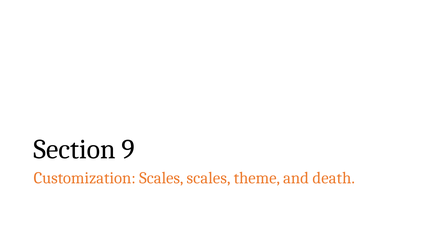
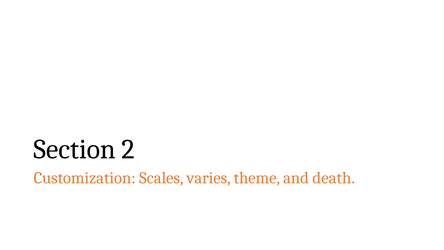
9: 9 -> 2
Scales scales: scales -> varies
